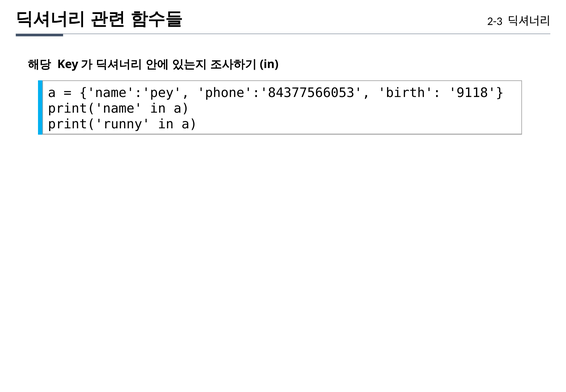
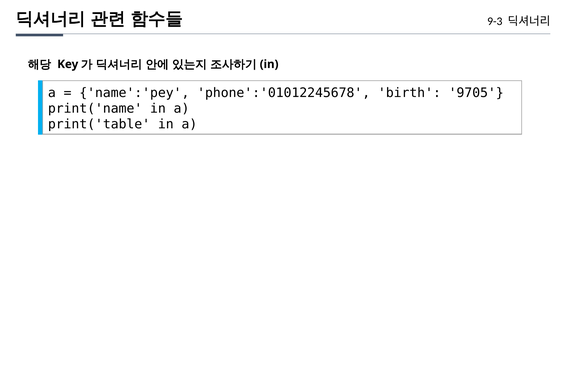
2-3: 2-3 -> 9-3
phone':'84377566053: phone':'84377566053 -> phone':'01012245678
9118: 9118 -> 9705
print('runny: print('runny -> print('table
